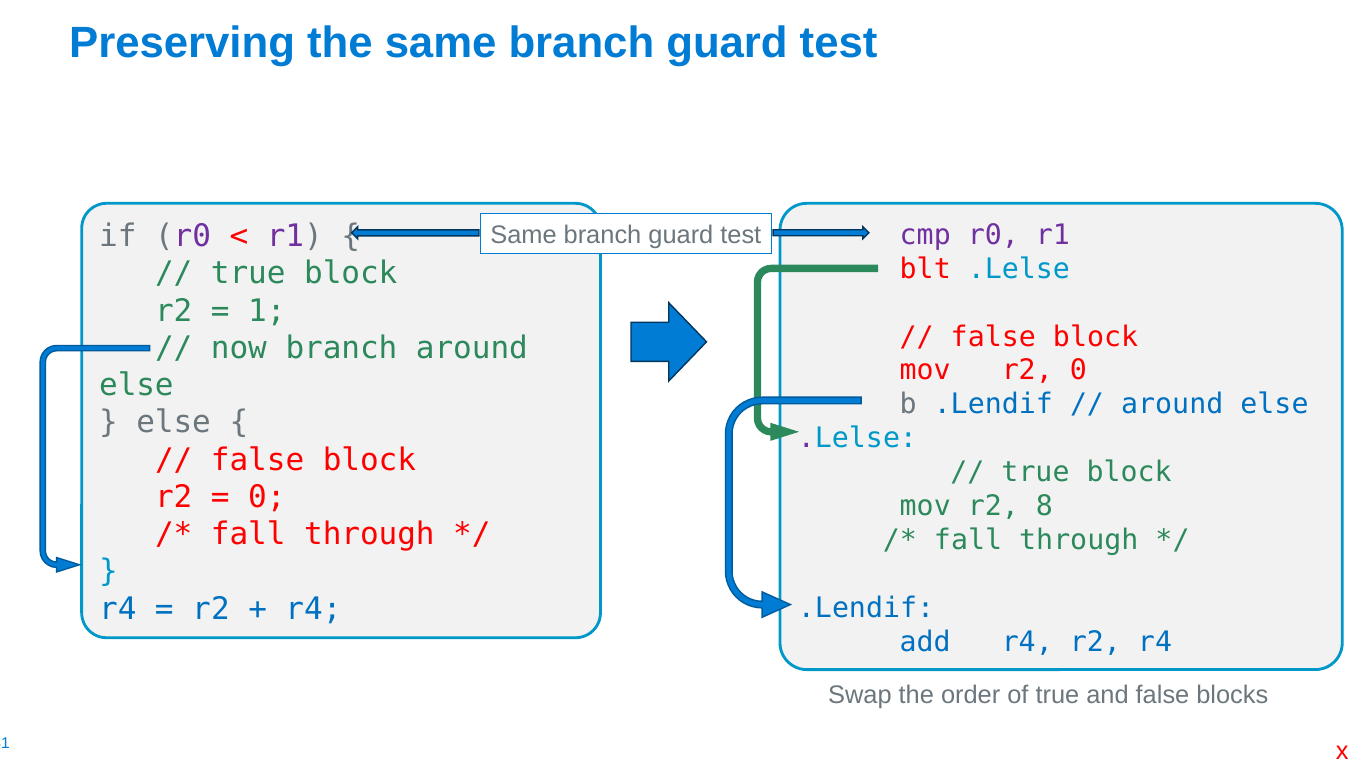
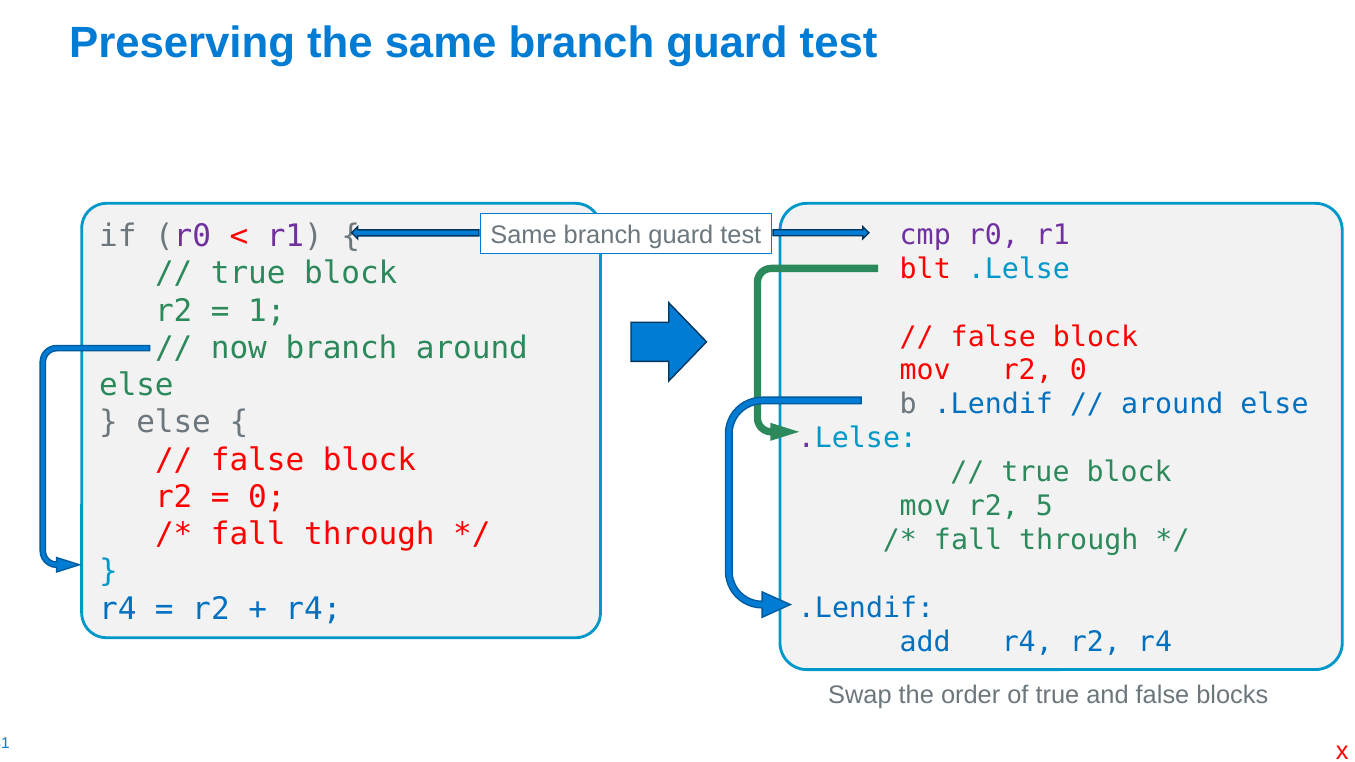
8: 8 -> 5
